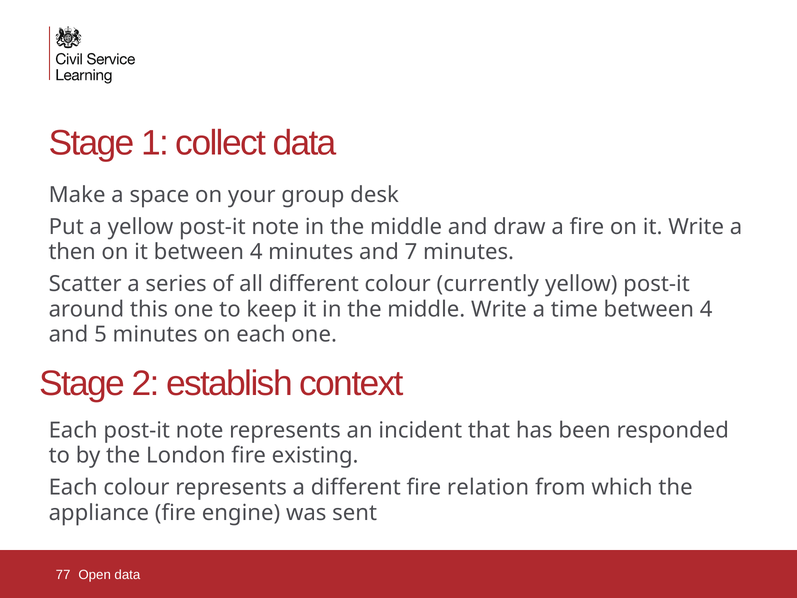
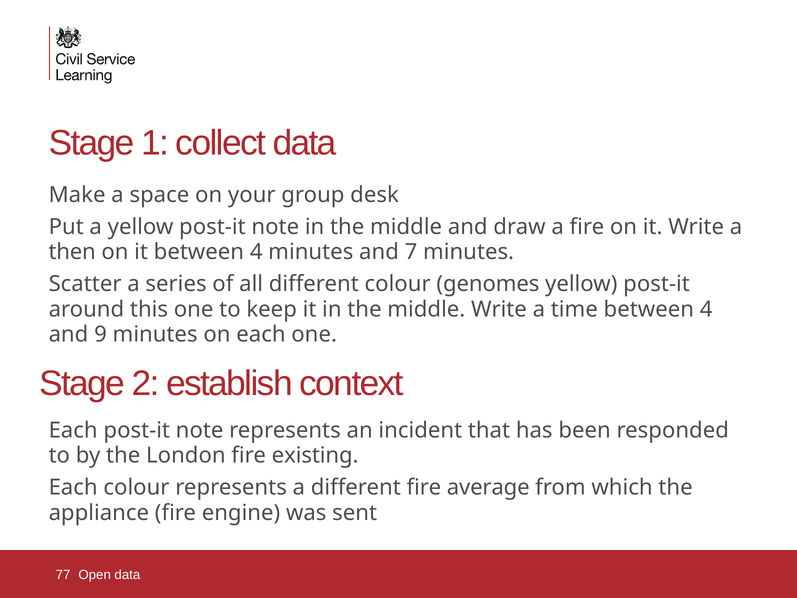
currently: currently -> genomes
5: 5 -> 9
relation: relation -> average
